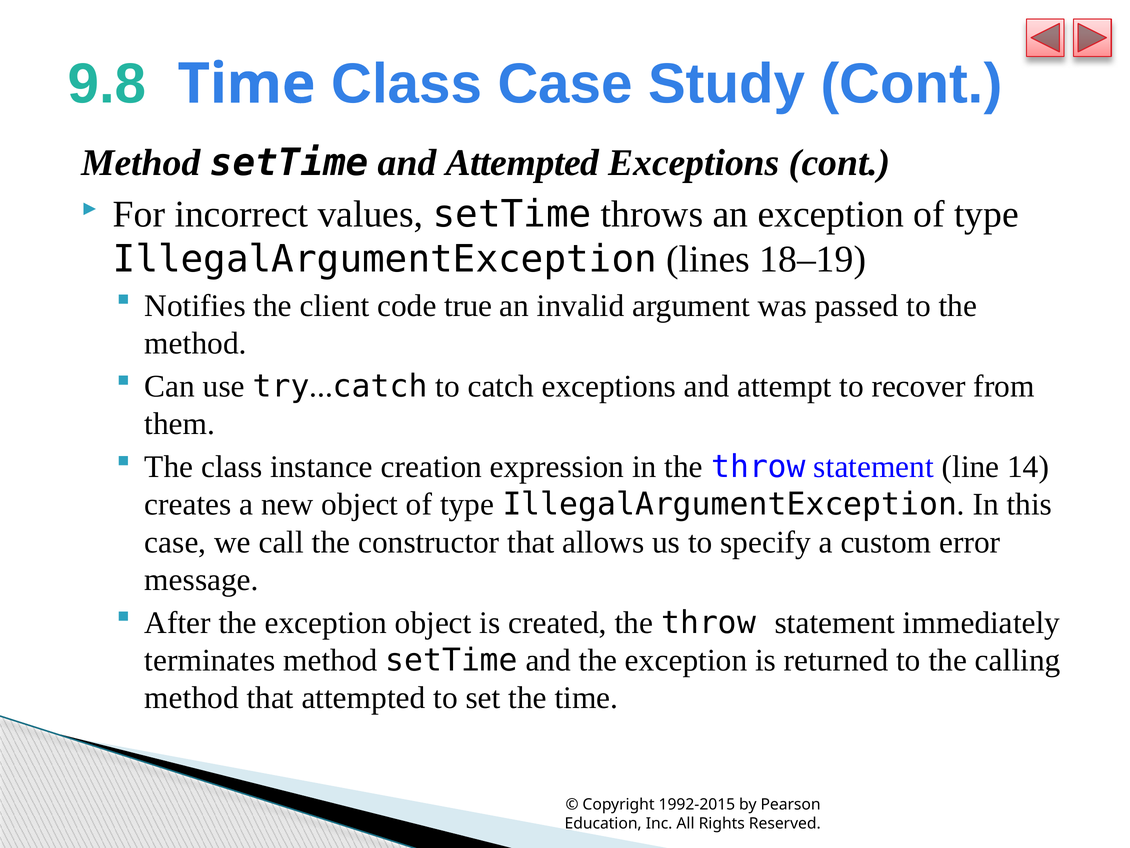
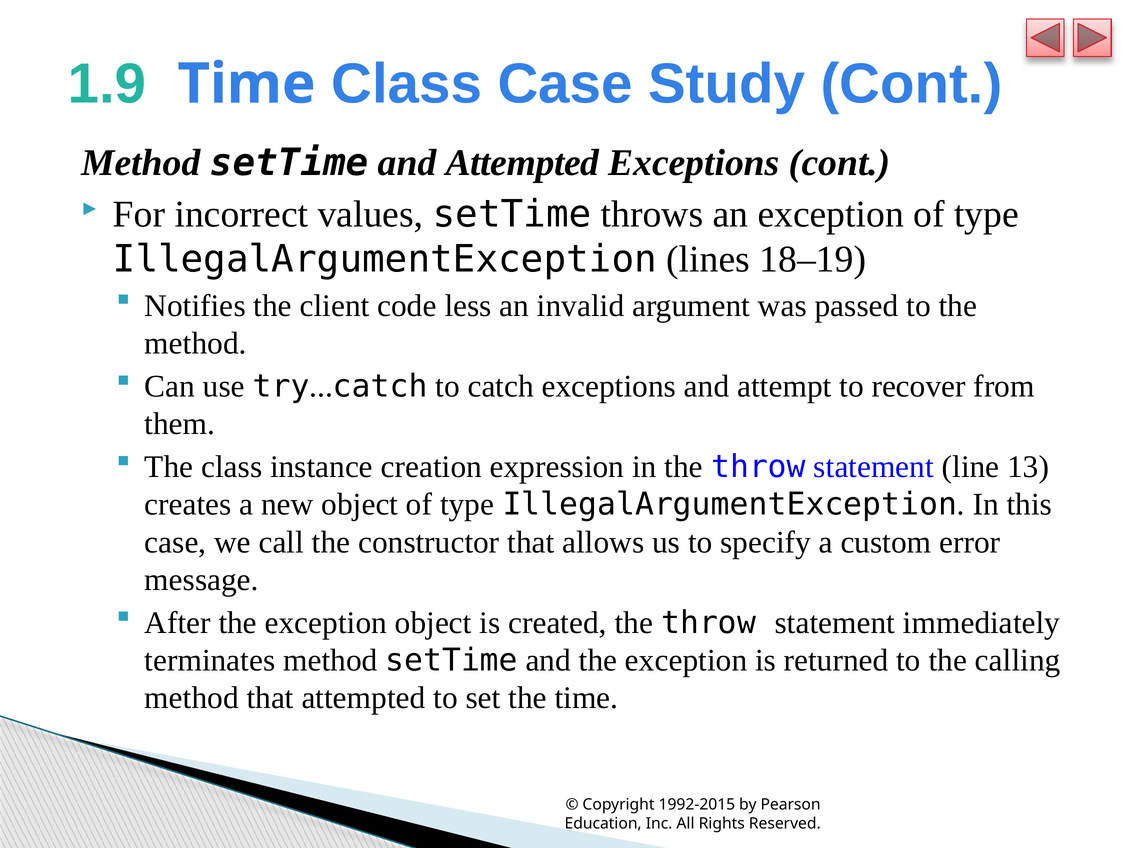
9.8: 9.8 -> 1.9
true: true -> less
14: 14 -> 13
